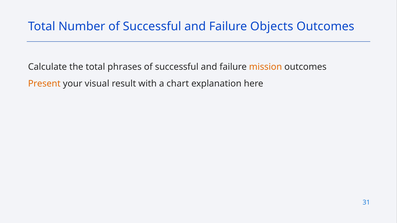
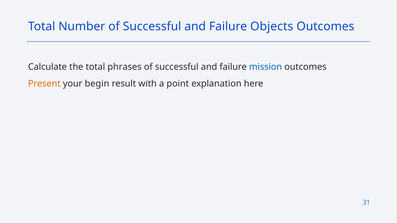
mission colour: orange -> blue
visual: visual -> begin
chart: chart -> point
